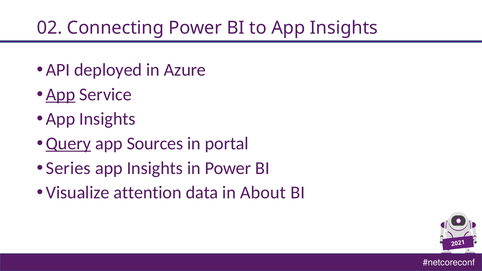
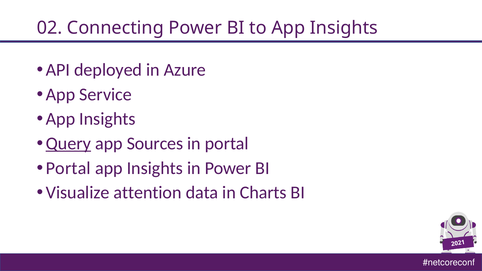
App at (60, 94) underline: present -> none
Series at (68, 168): Series -> Portal
About: About -> Charts
